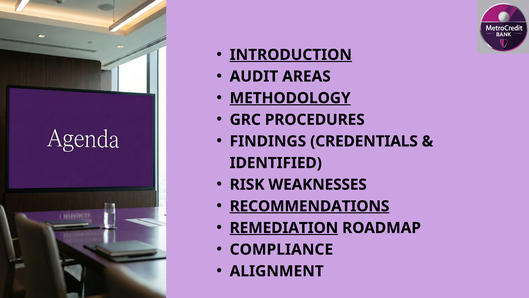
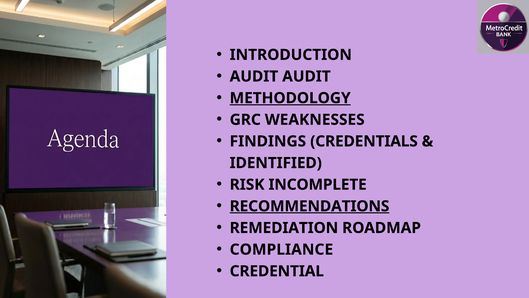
INTRODUCTION underline: present -> none
AUDIT AREAS: AREAS -> AUDIT
PROCEDURES: PROCEDURES -> WEAKNESSES
WEAKNESSES: WEAKNESSES -> INCOMPLETE
REMEDIATION underline: present -> none
ALIGNMENT: ALIGNMENT -> CREDENTIAL
